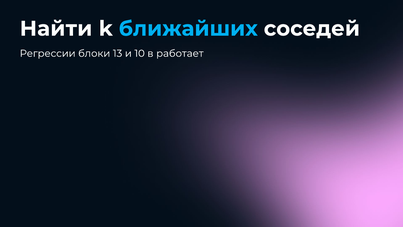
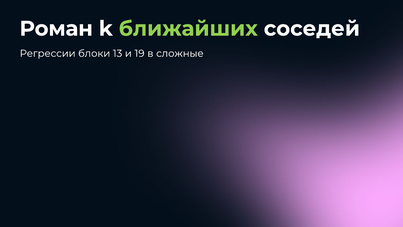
Найти: Найти -> Роман
ближайших colour: light blue -> light green
10: 10 -> 19
работает: работает -> сложные
